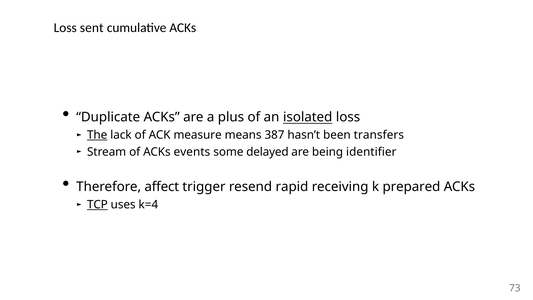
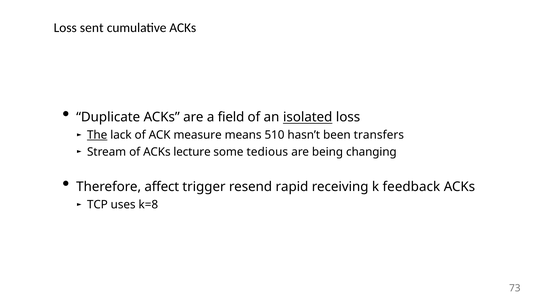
plus: plus -> field
387: 387 -> 510
events: events -> lecture
delayed: delayed -> tedious
identifier: identifier -> changing
prepared: prepared -> feedback
TCP underline: present -> none
k=4: k=4 -> k=8
